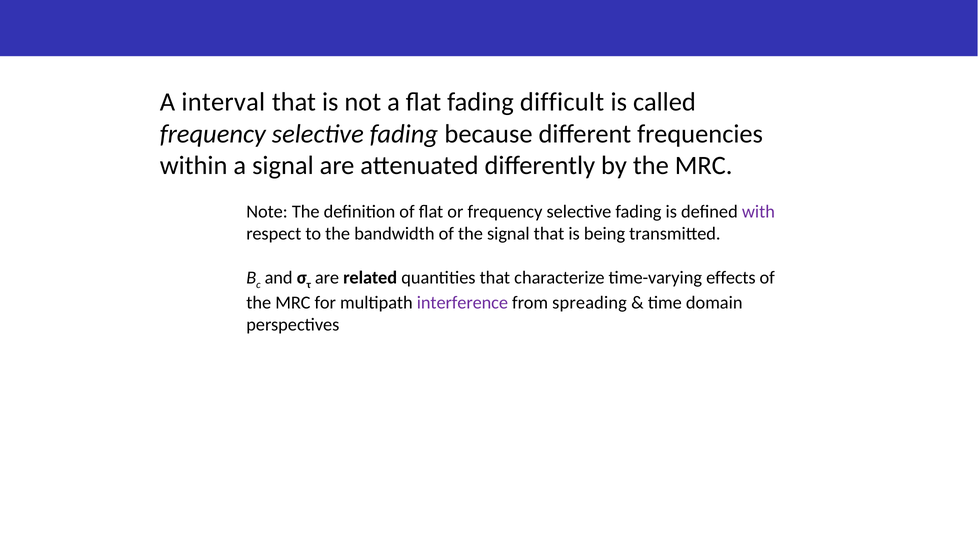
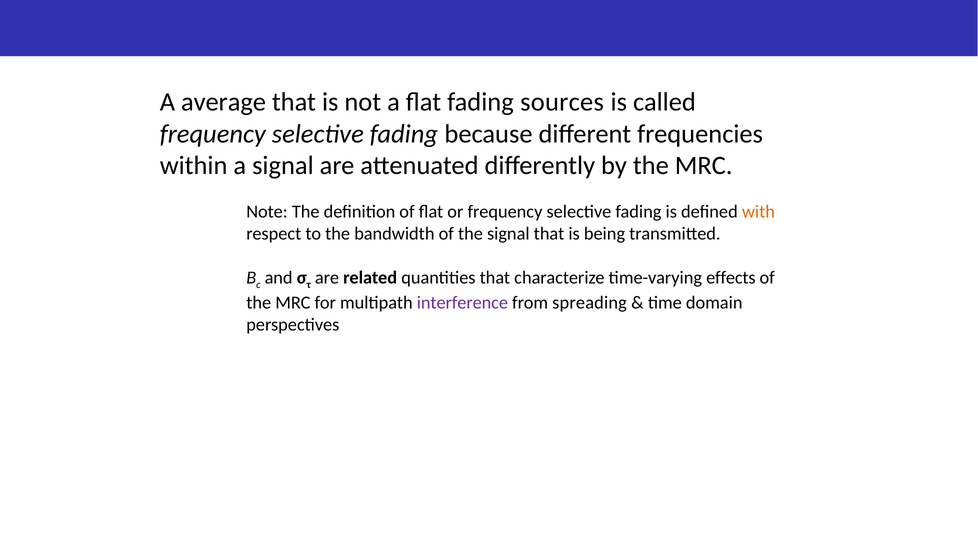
interval: interval -> average
difficult: difficult -> sources
with colour: purple -> orange
